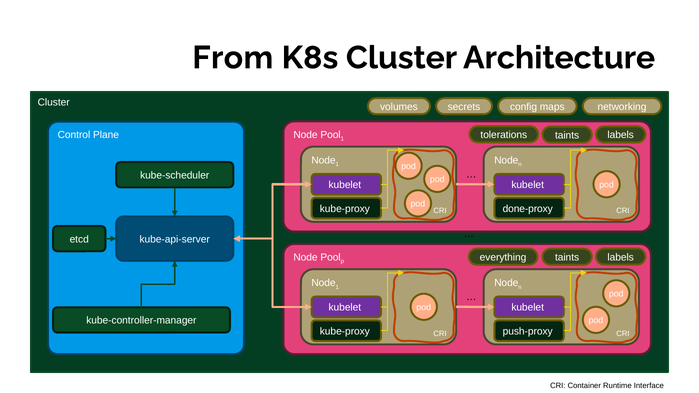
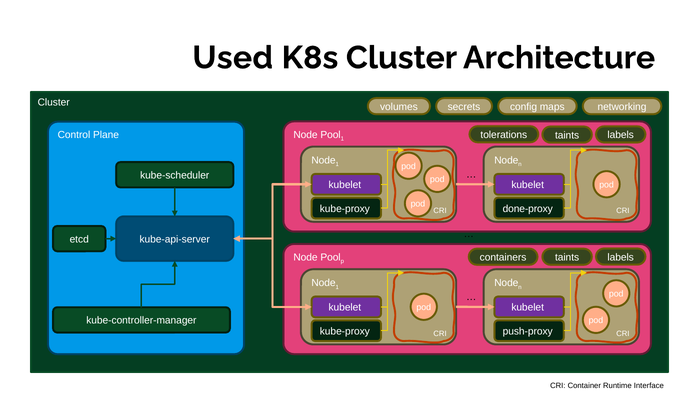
From: From -> Used
everything: everything -> containers
